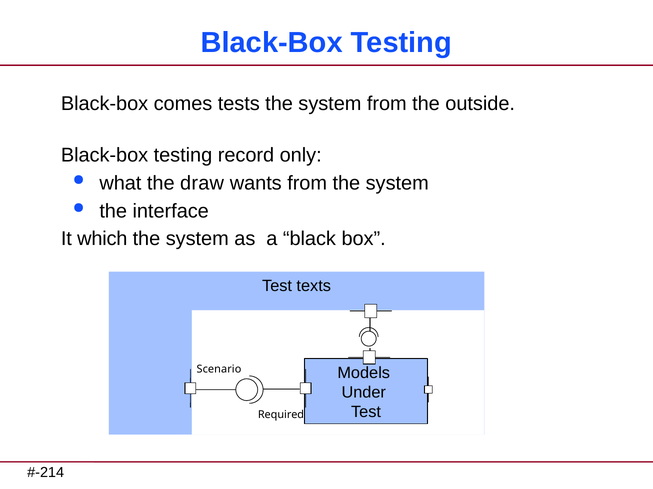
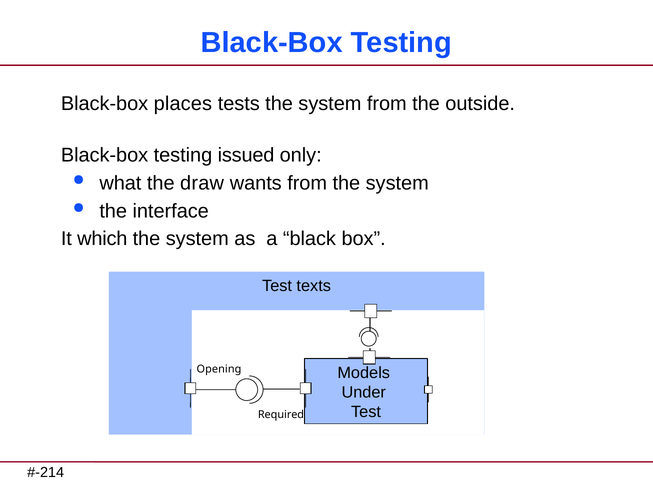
comes: comes -> places
record: record -> issued
Scenario: Scenario -> Opening
